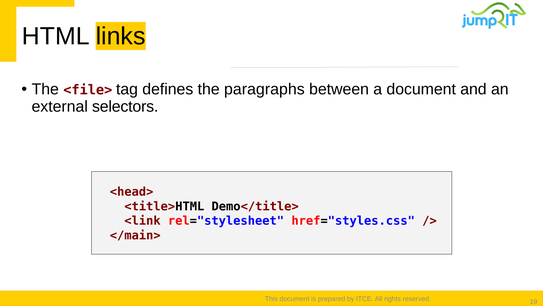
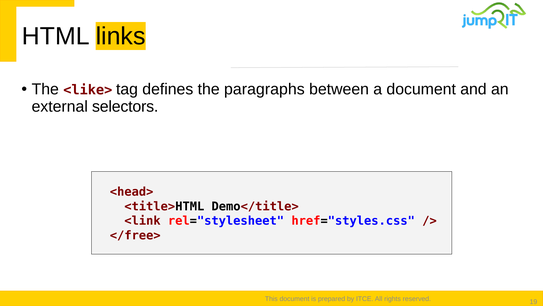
<file>: <file> -> <like>
</main>: </main> -> </free>
